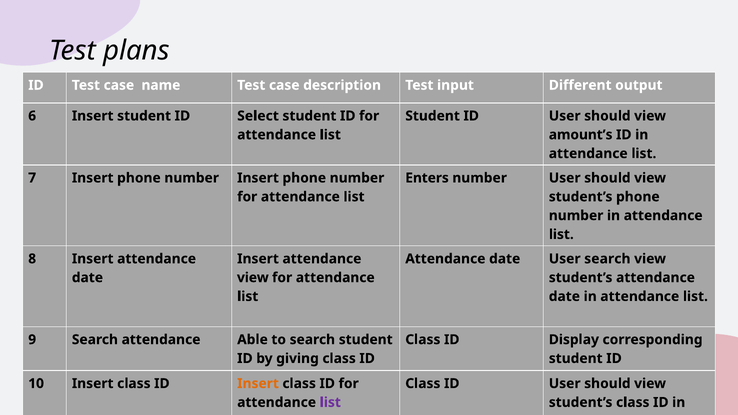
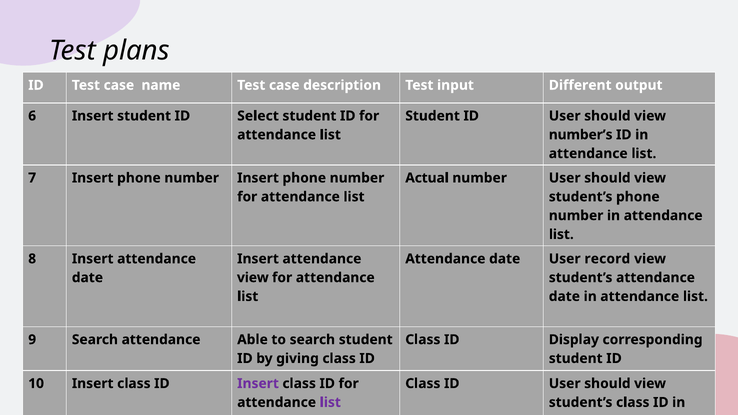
amount’s: amount’s -> number’s
Enters: Enters -> Actual
User search: search -> record
Insert at (258, 384) colour: orange -> purple
